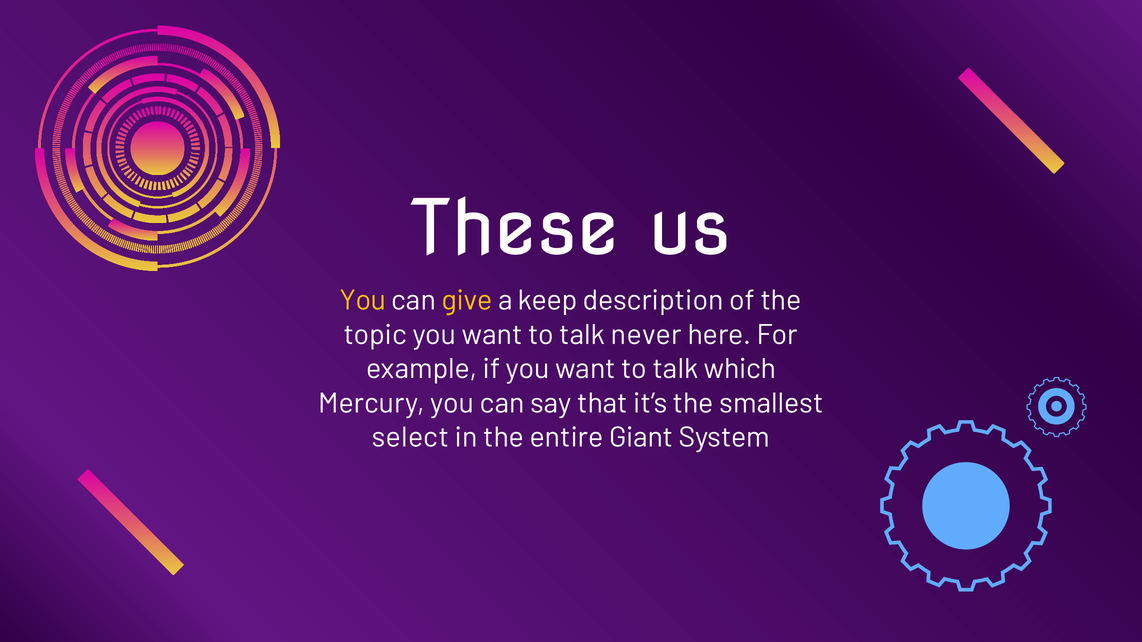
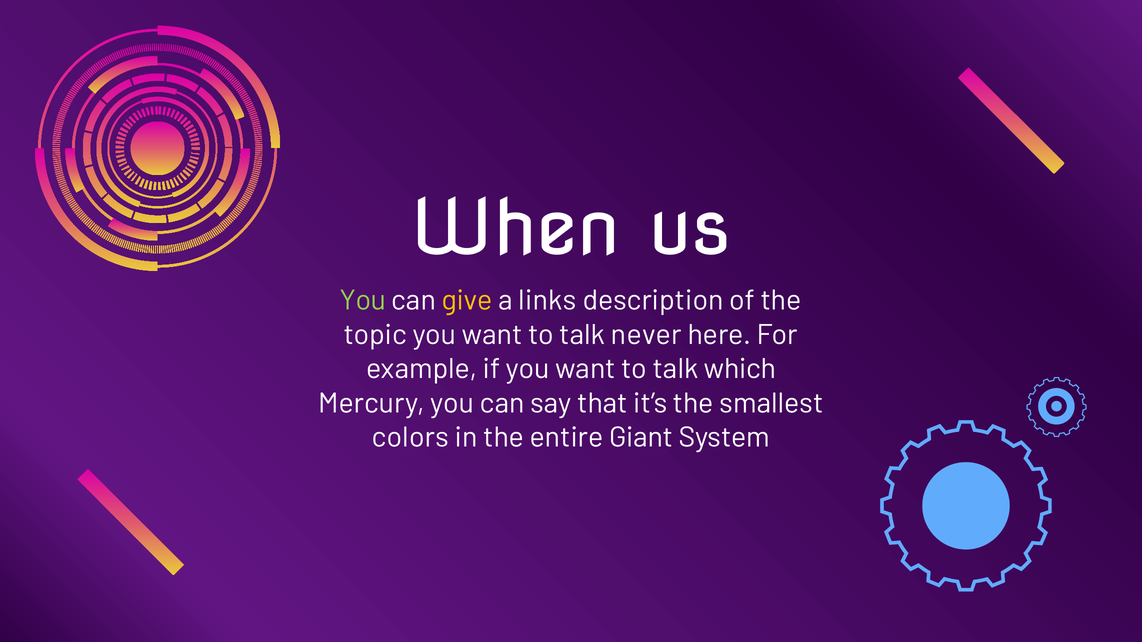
These: These -> When
You at (363, 301) colour: yellow -> light green
keep: keep -> links
select: select -> colors
